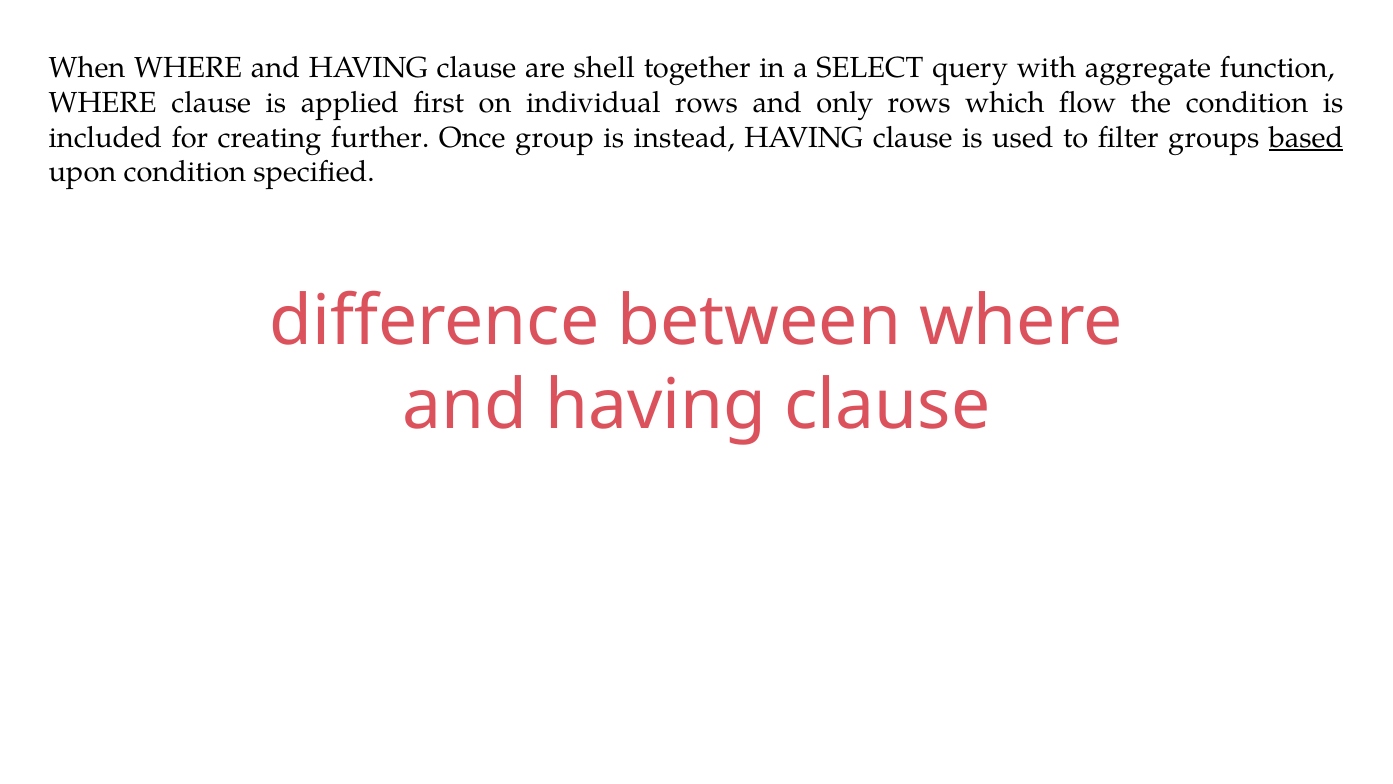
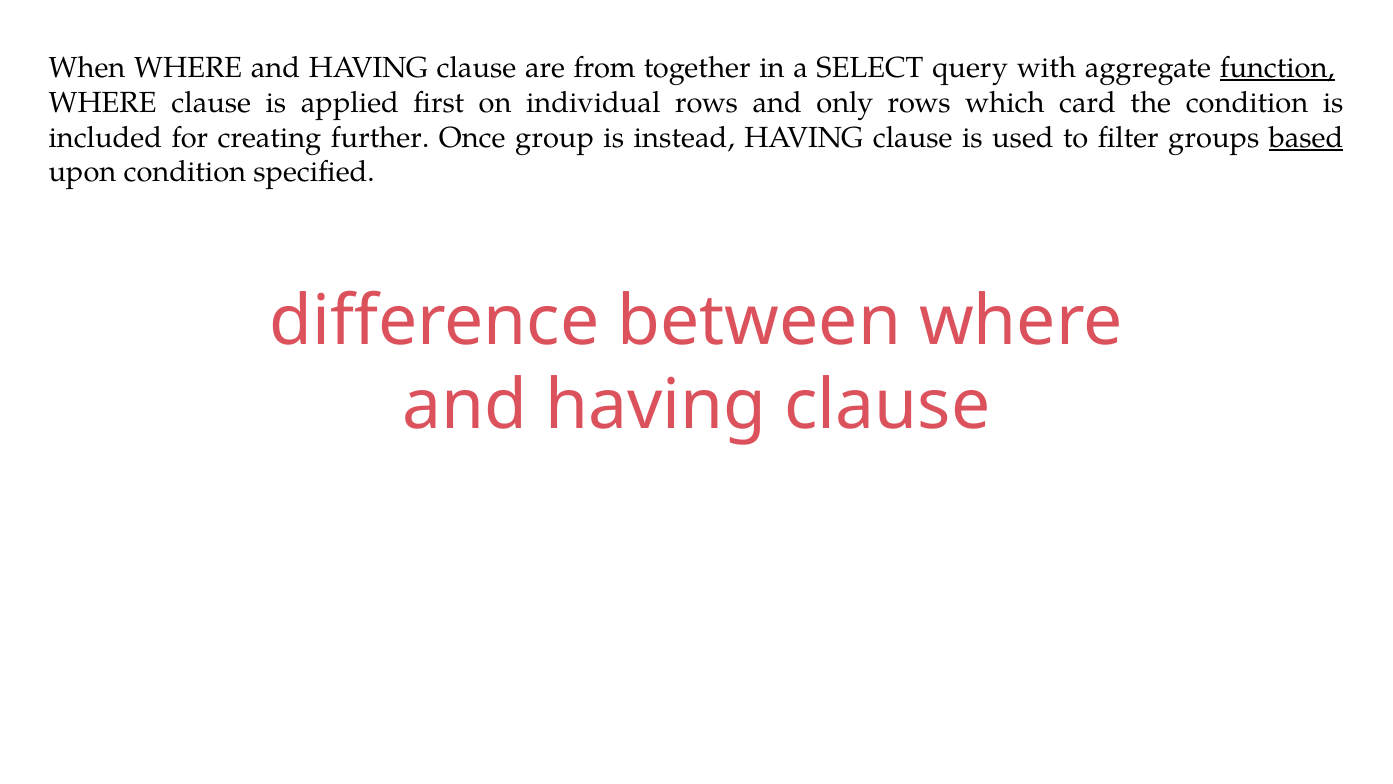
shell: shell -> from
function underline: none -> present
flow: flow -> card
